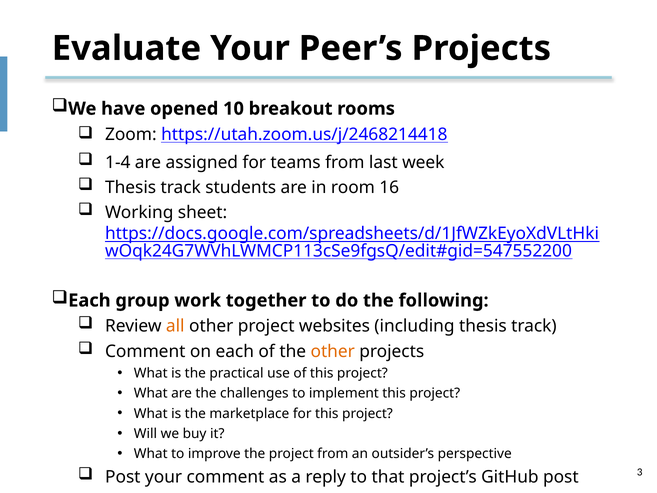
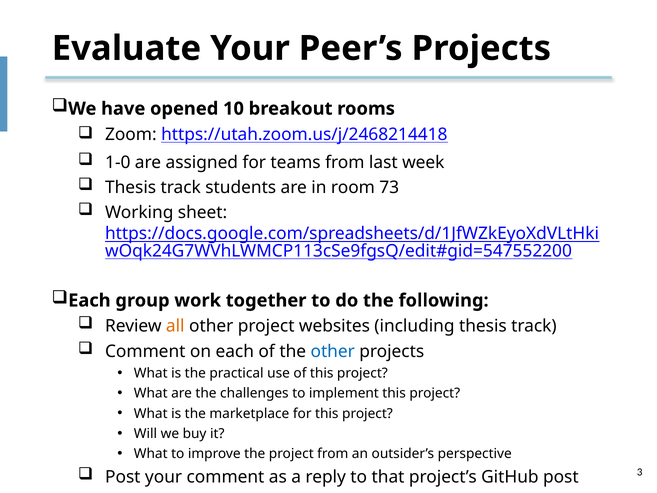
1-4: 1-4 -> 1-0
16: 16 -> 73
other at (333, 351) colour: orange -> blue
